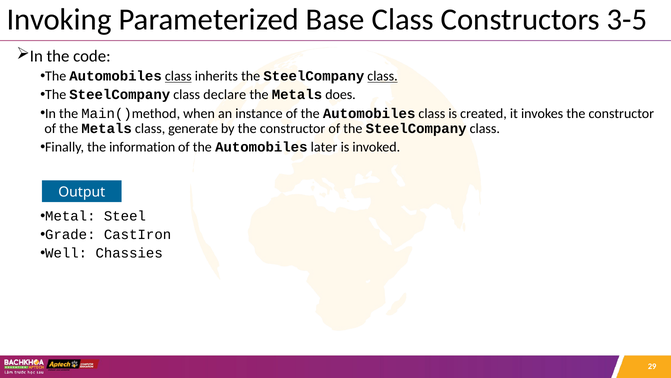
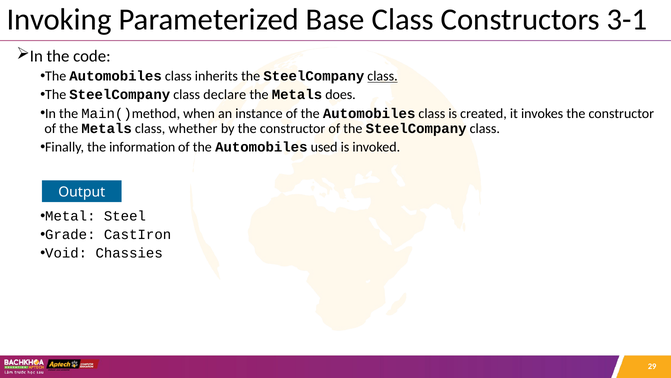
3-5: 3-5 -> 3-1
class at (178, 76) underline: present -> none
generate: generate -> whether
later: later -> used
Well: Well -> Void
